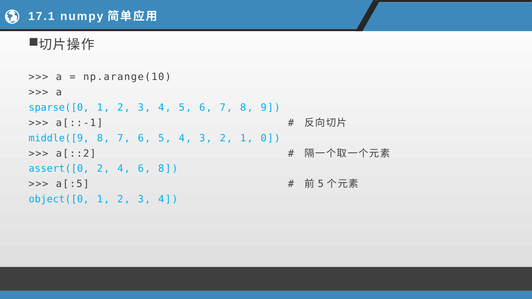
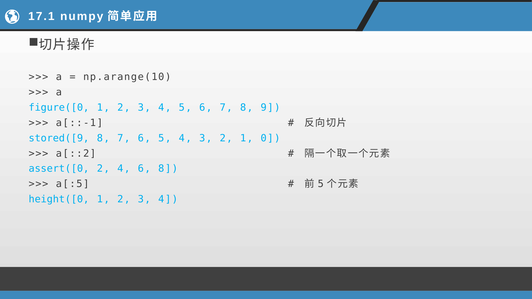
sparse([0: sparse([0 -> figure([0
middle([9: middle([9 -> stored([9
object([0: object([0 -> height([0
